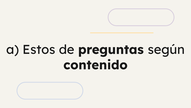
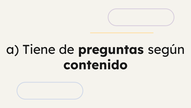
Estos: Estos -> Tiene
